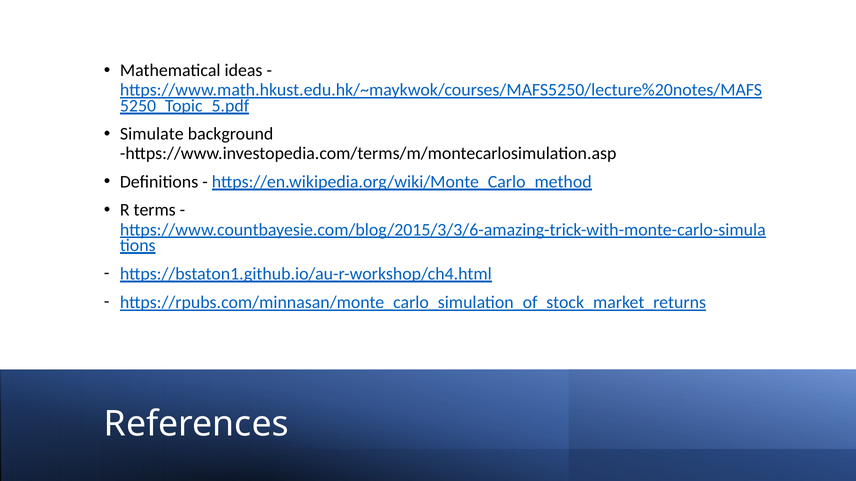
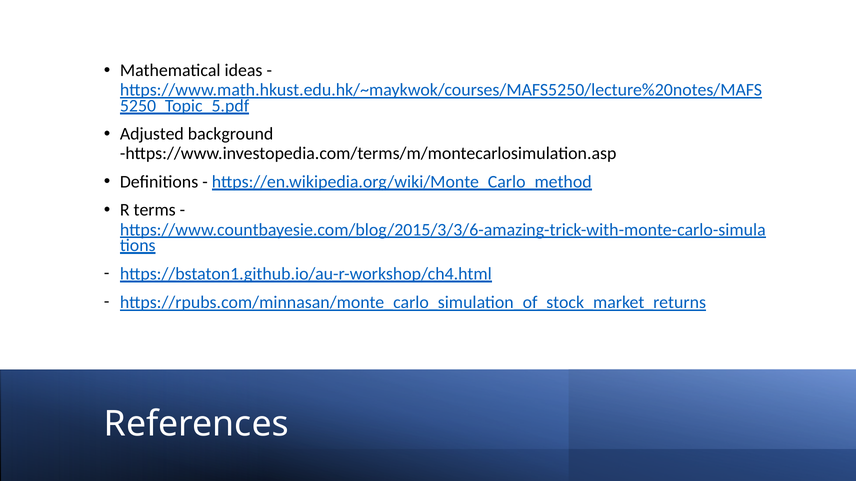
Simulate: Simulate -> Adjusted
